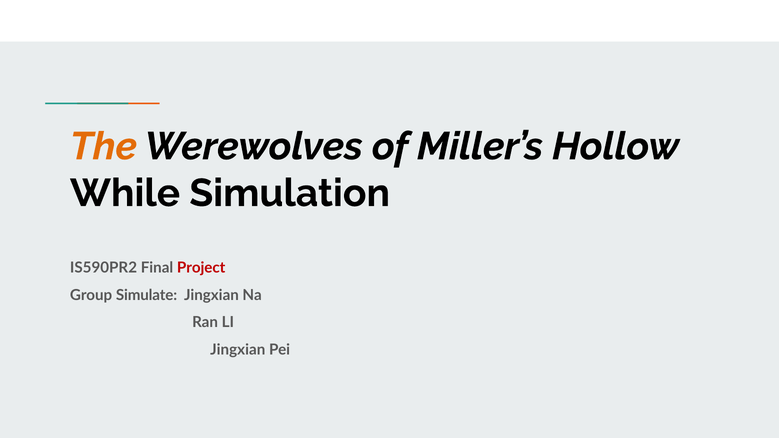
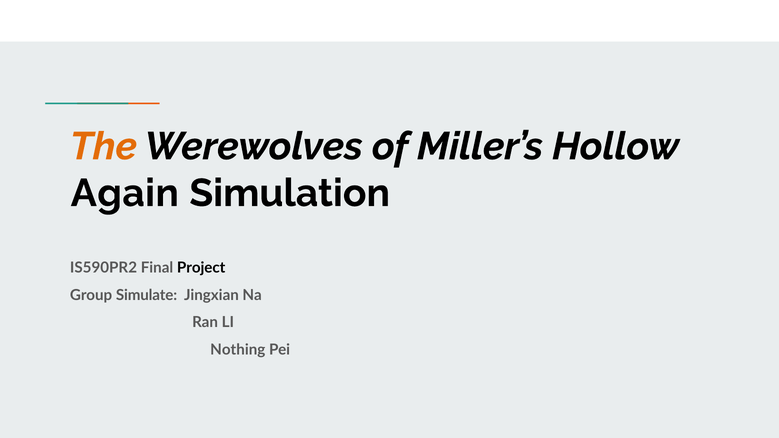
While: While -> Again
Project colour: red -> black
Jingxian at (238, 350): Jingxian -> Nothing
